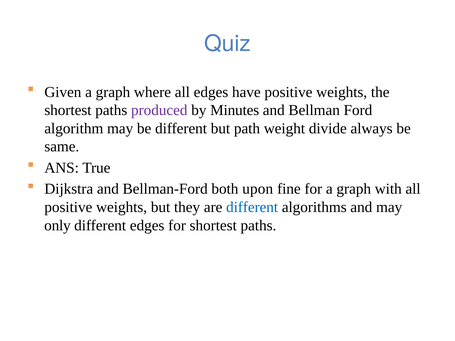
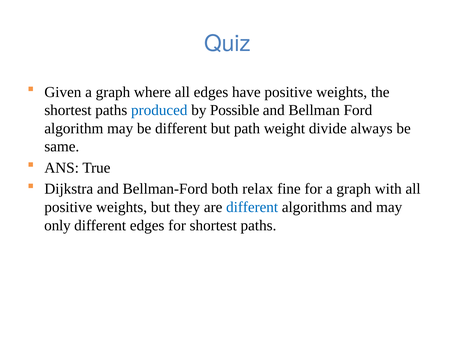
produced colour: purple -> blue
Minutes: Minutes -> Possible
upon: upon -> relax
